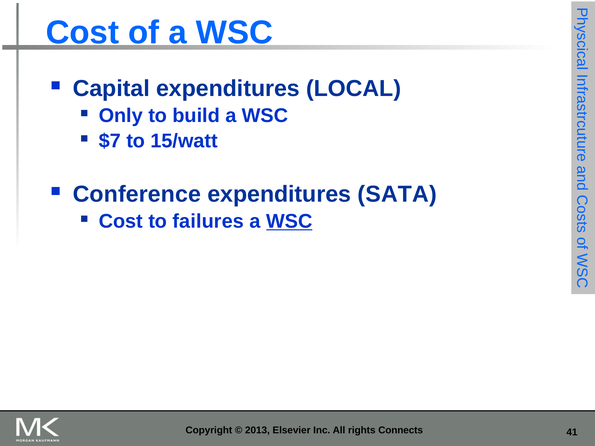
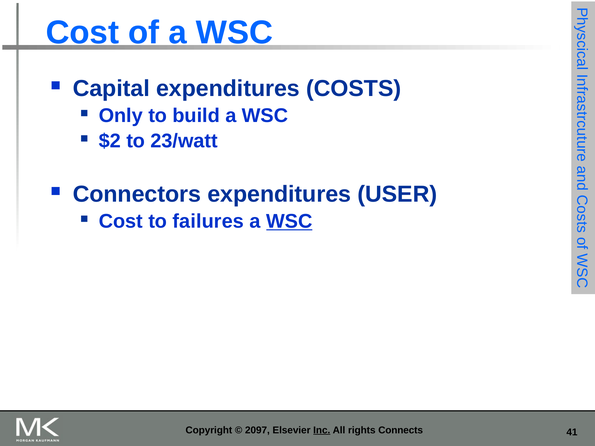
LOCAL: LOCAL -> COSTS
$7: $7 -> $2
15/watt: 15/watt -> 23/watt
Conference: Conference -> Connectors
SATA: SATA -> USER
2013: 2013 -> 2097
Inc underline: none -> present
